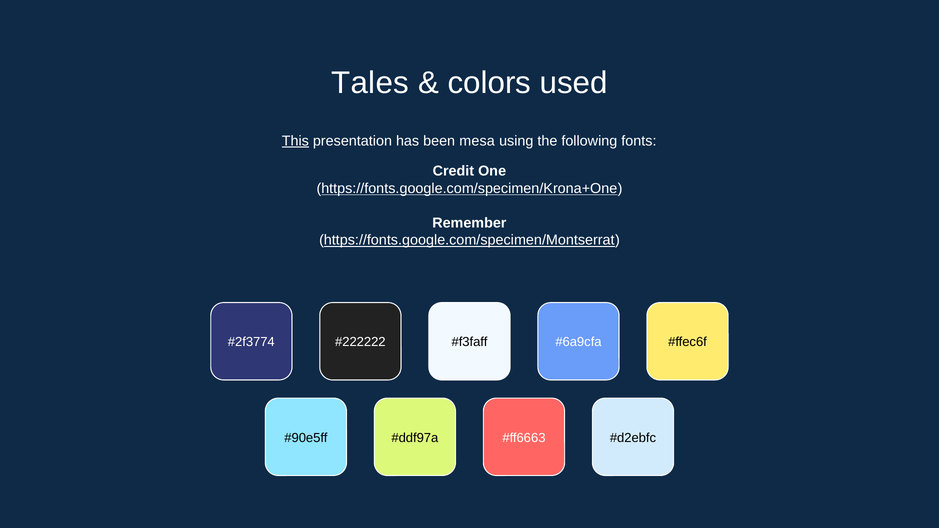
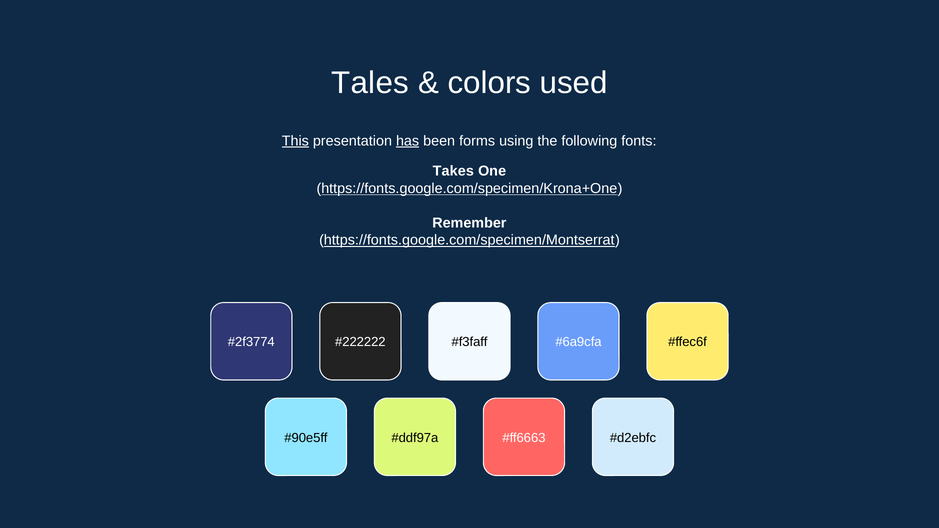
has underline: none -> present
mesa: mesa -> forms
Credit: Credit -> Takes
